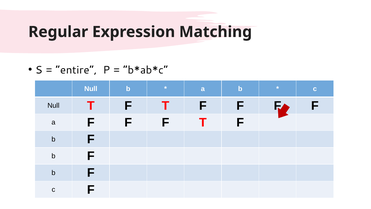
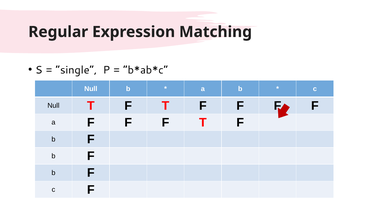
entire: entire -> single
